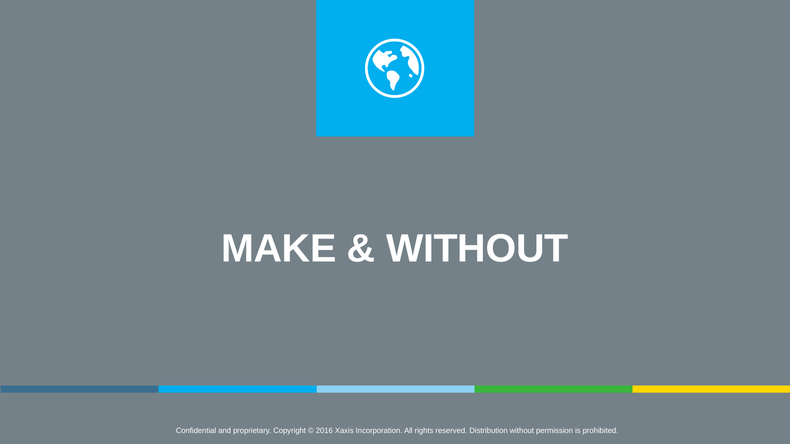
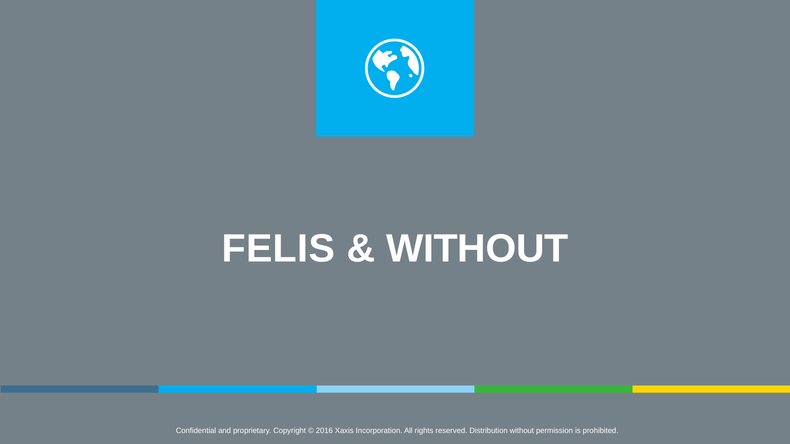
MAKE: MAKE -> FELIS
